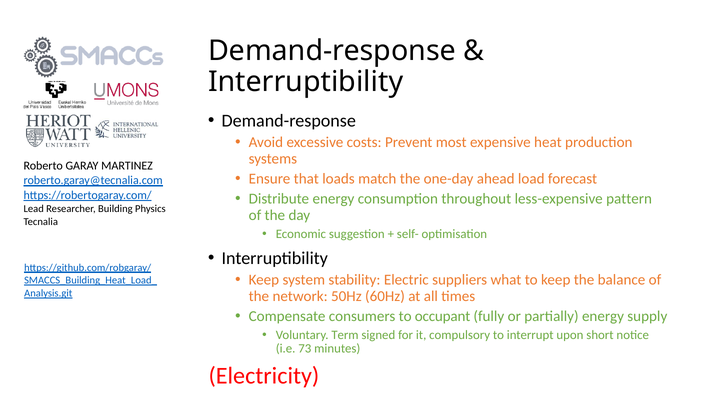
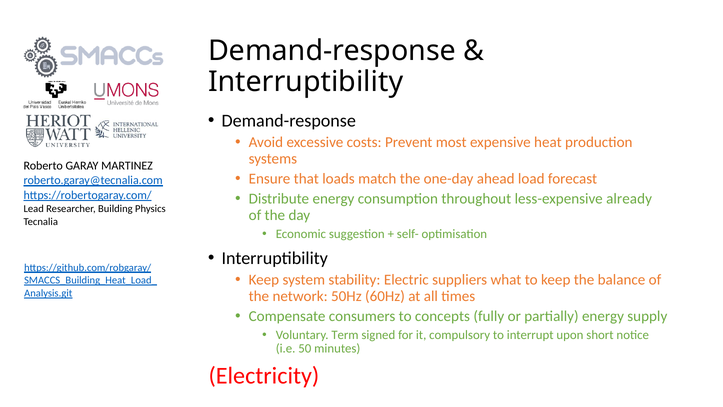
pattern: pattern -> already
occupant: occupant -> concepts
73: 73 -> 50
